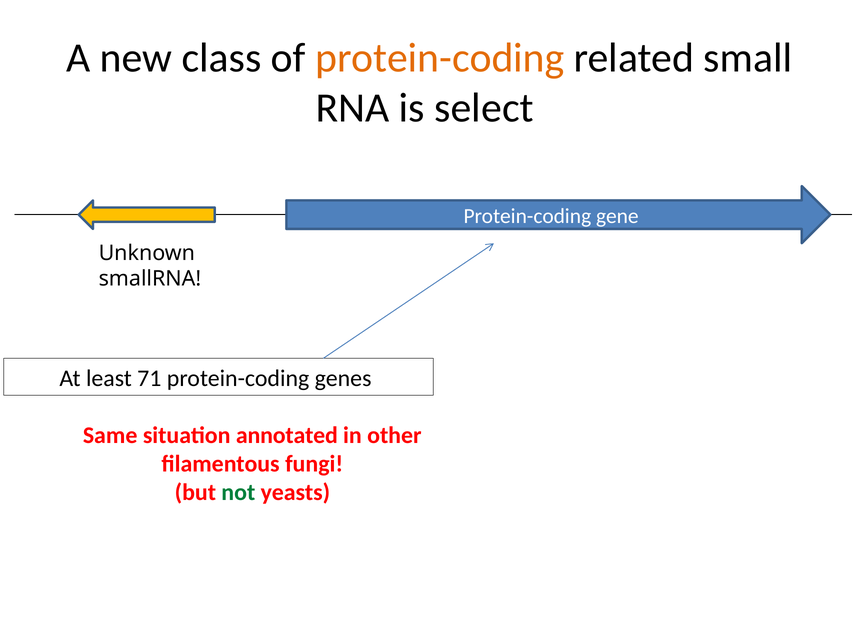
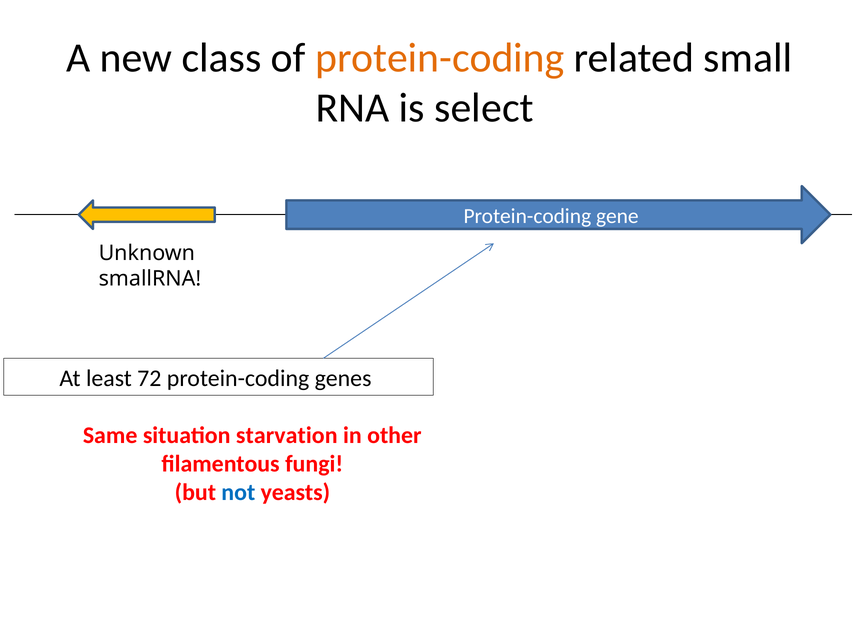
71: 71 -> 72
annotated: annotated -> starvation
not colour: green -> blue
